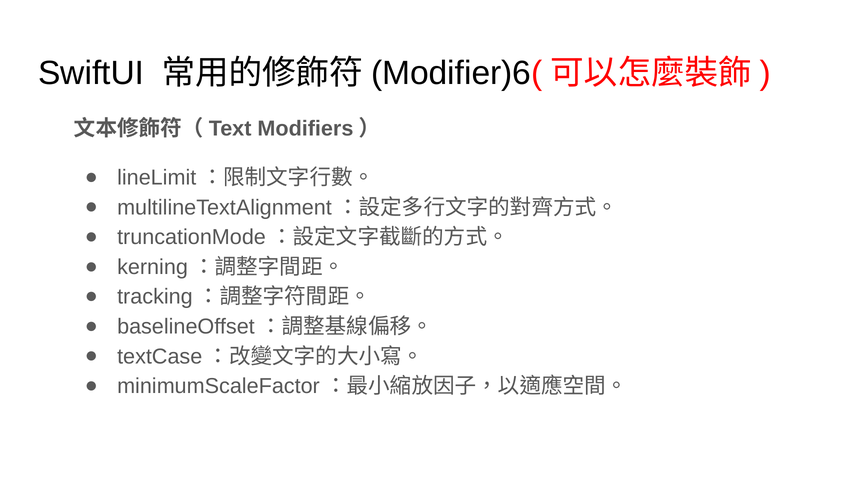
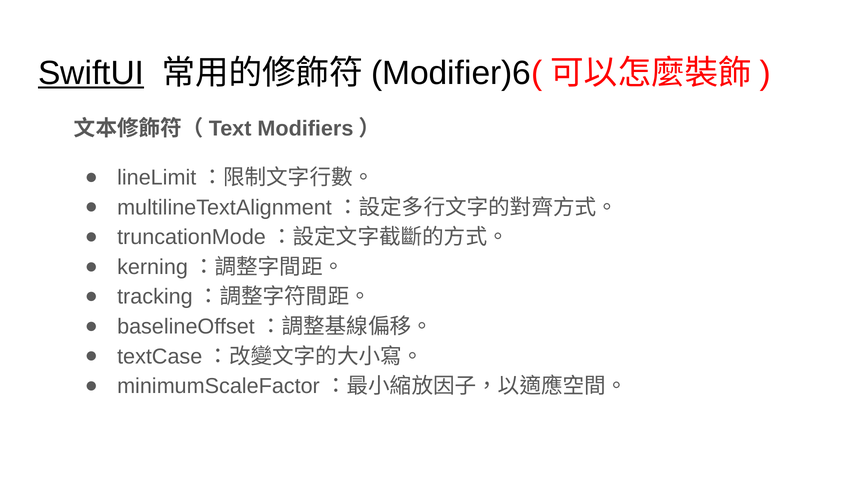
SwiftUI underline: none -> present
